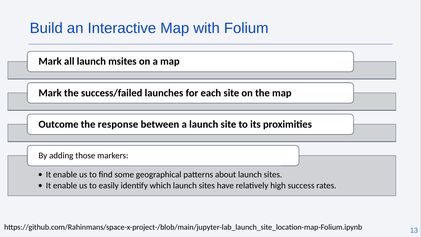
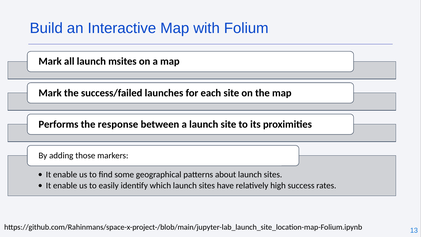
Outcome: Outcome -> Performs
